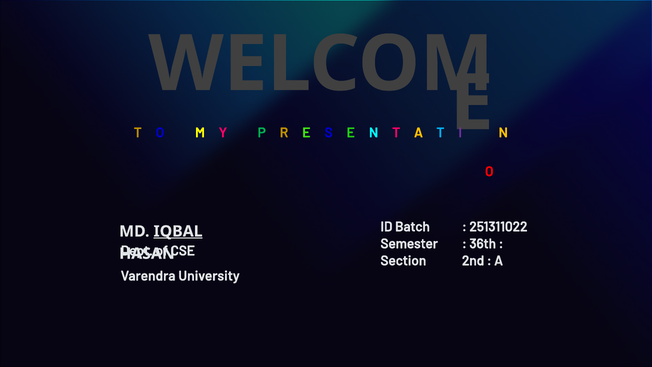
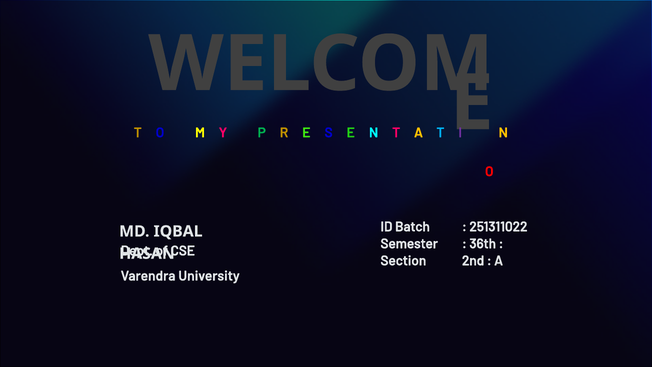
IQBAL underline: present -> none
